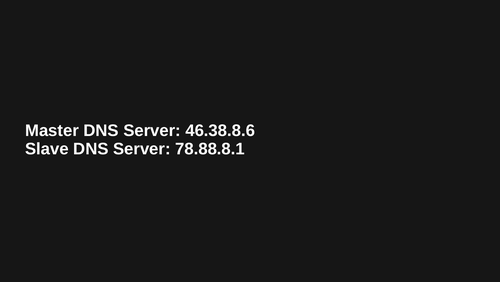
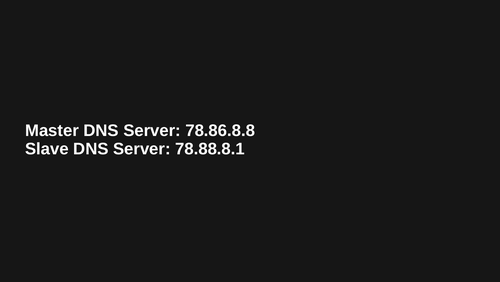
46.38.8.6: 46.38.8.6 -> 78.86.8.8
